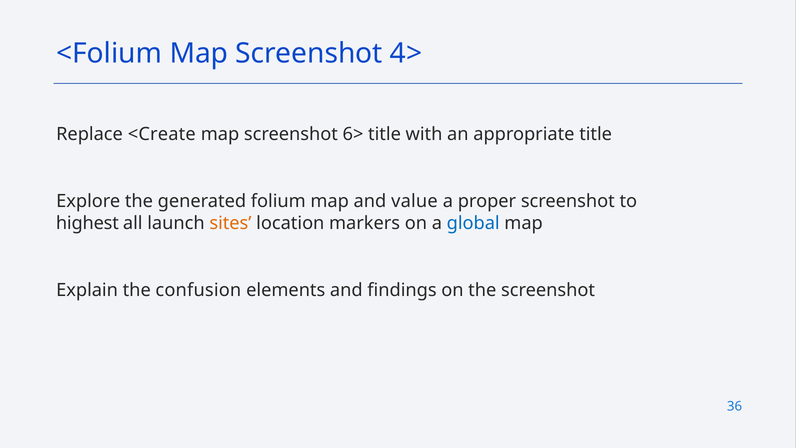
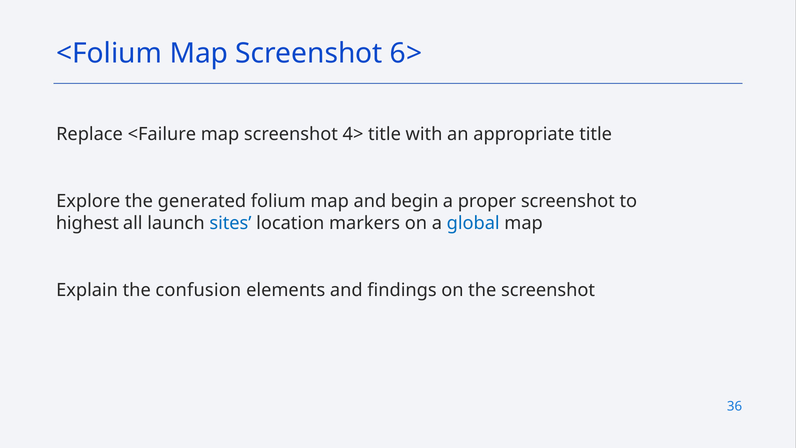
4>: 4> -> 6>
<Create: <Create -> <Failure
6>: 6> -> 4>
value: value -> begin
sites colour: orange -> blue
